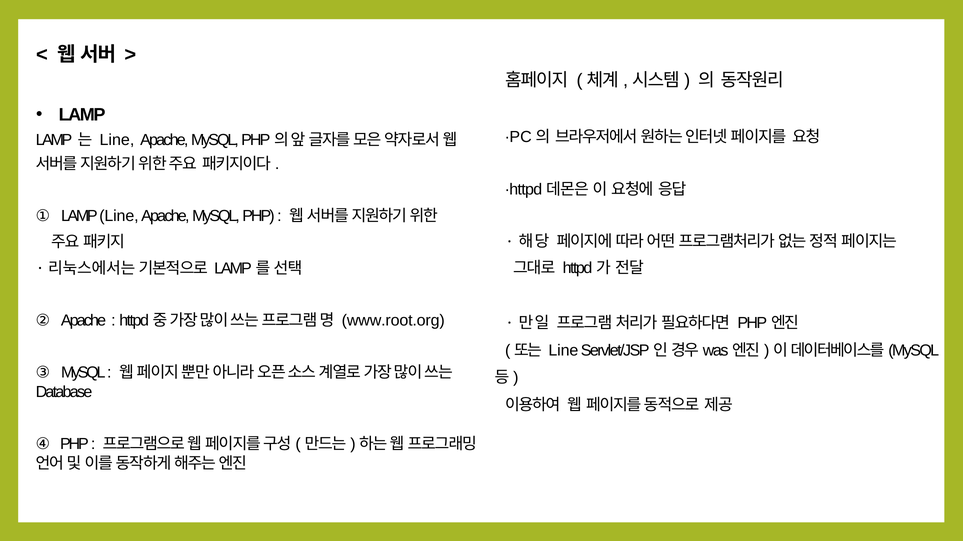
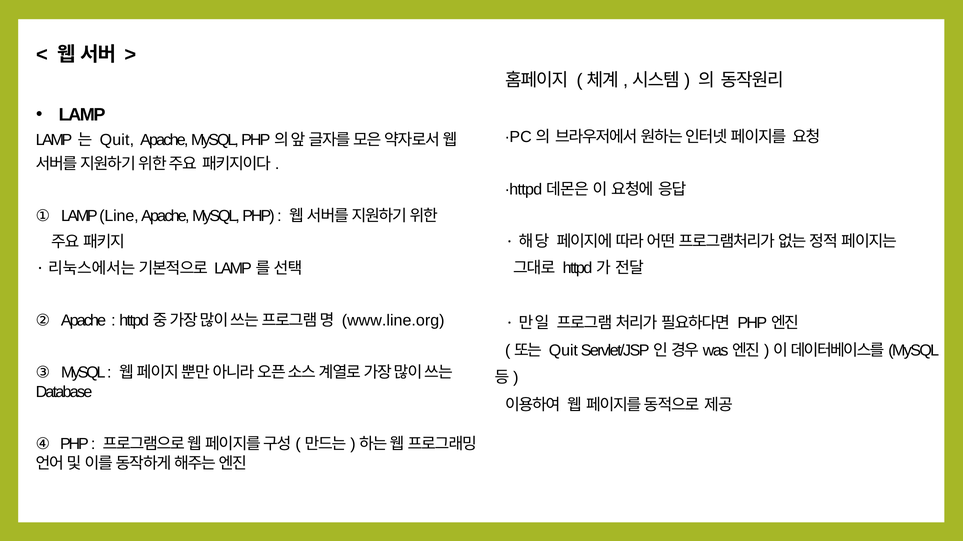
Line at (117, 140): Line -> Quit
www.root.org: www.root.org -> www.line.org
Line at (563, 351): Line -> Quit
